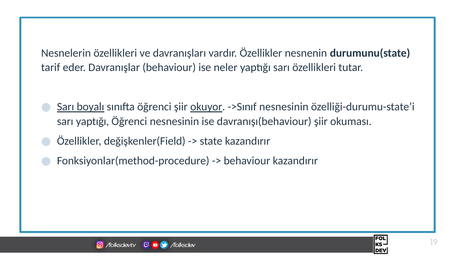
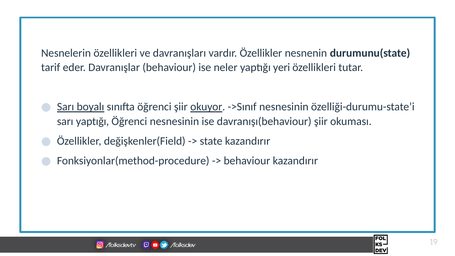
yaptığı sarı: sarı -> yeri
